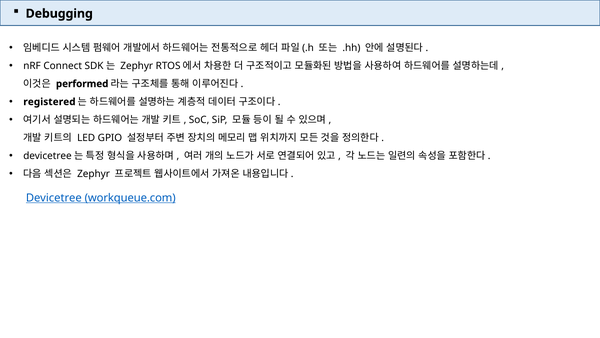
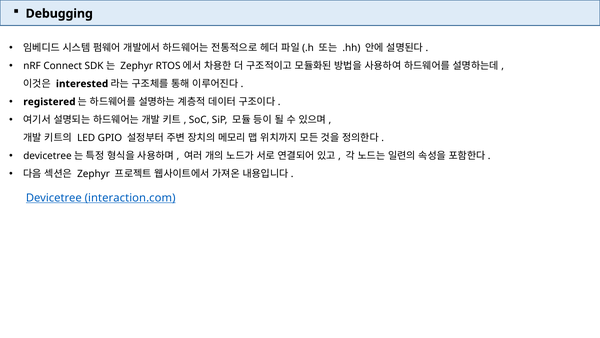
performed: performed -> interested
workqueue.com: workqueue.com -> interaction.com
